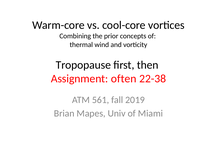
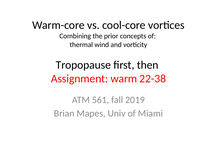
often: often -> warm
